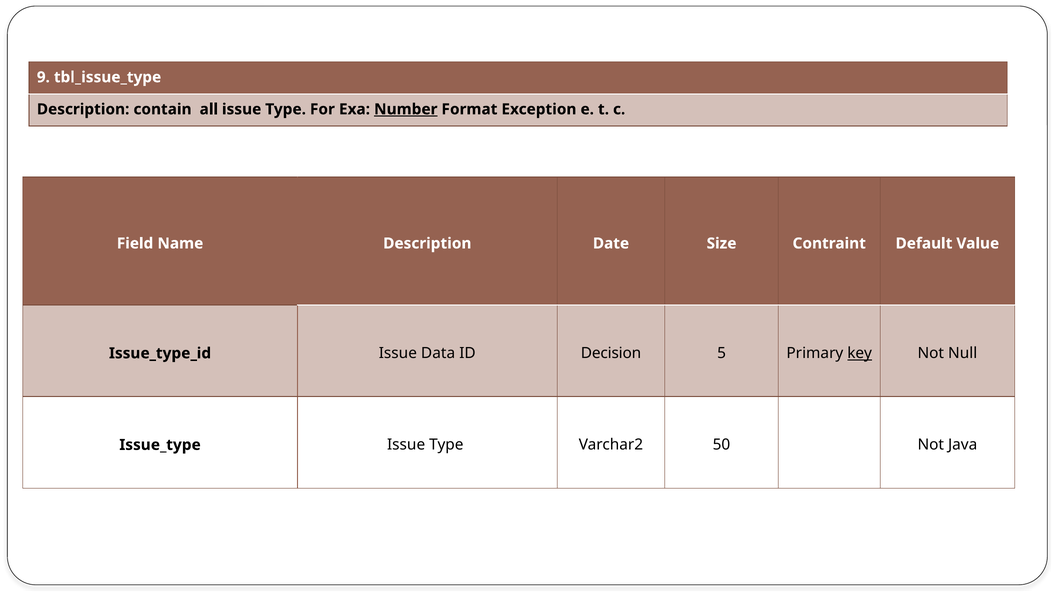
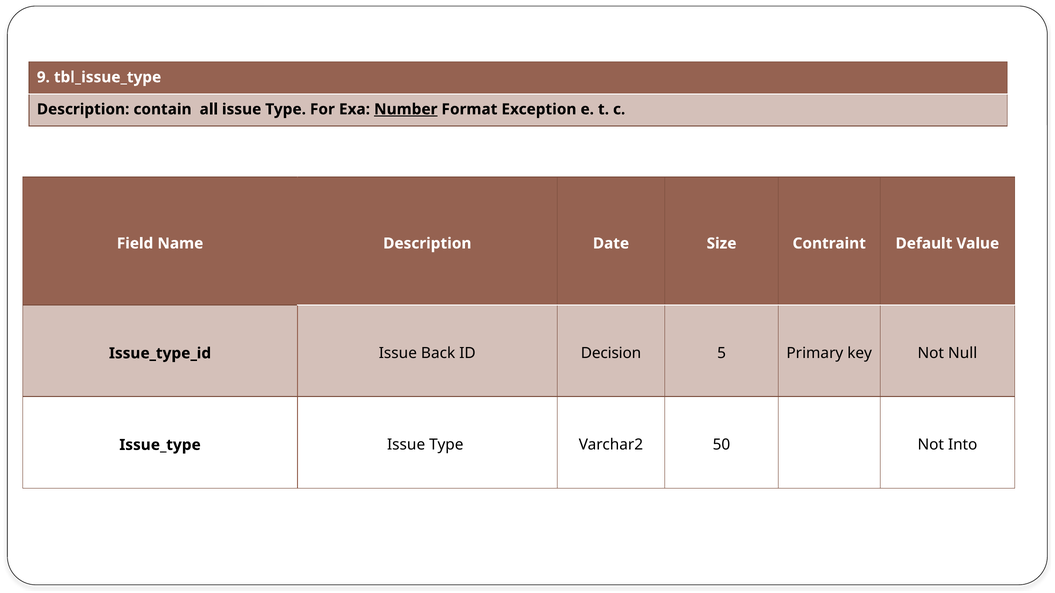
Data: Data -> Back
key underline: present -> none
Java: Java -> Into
